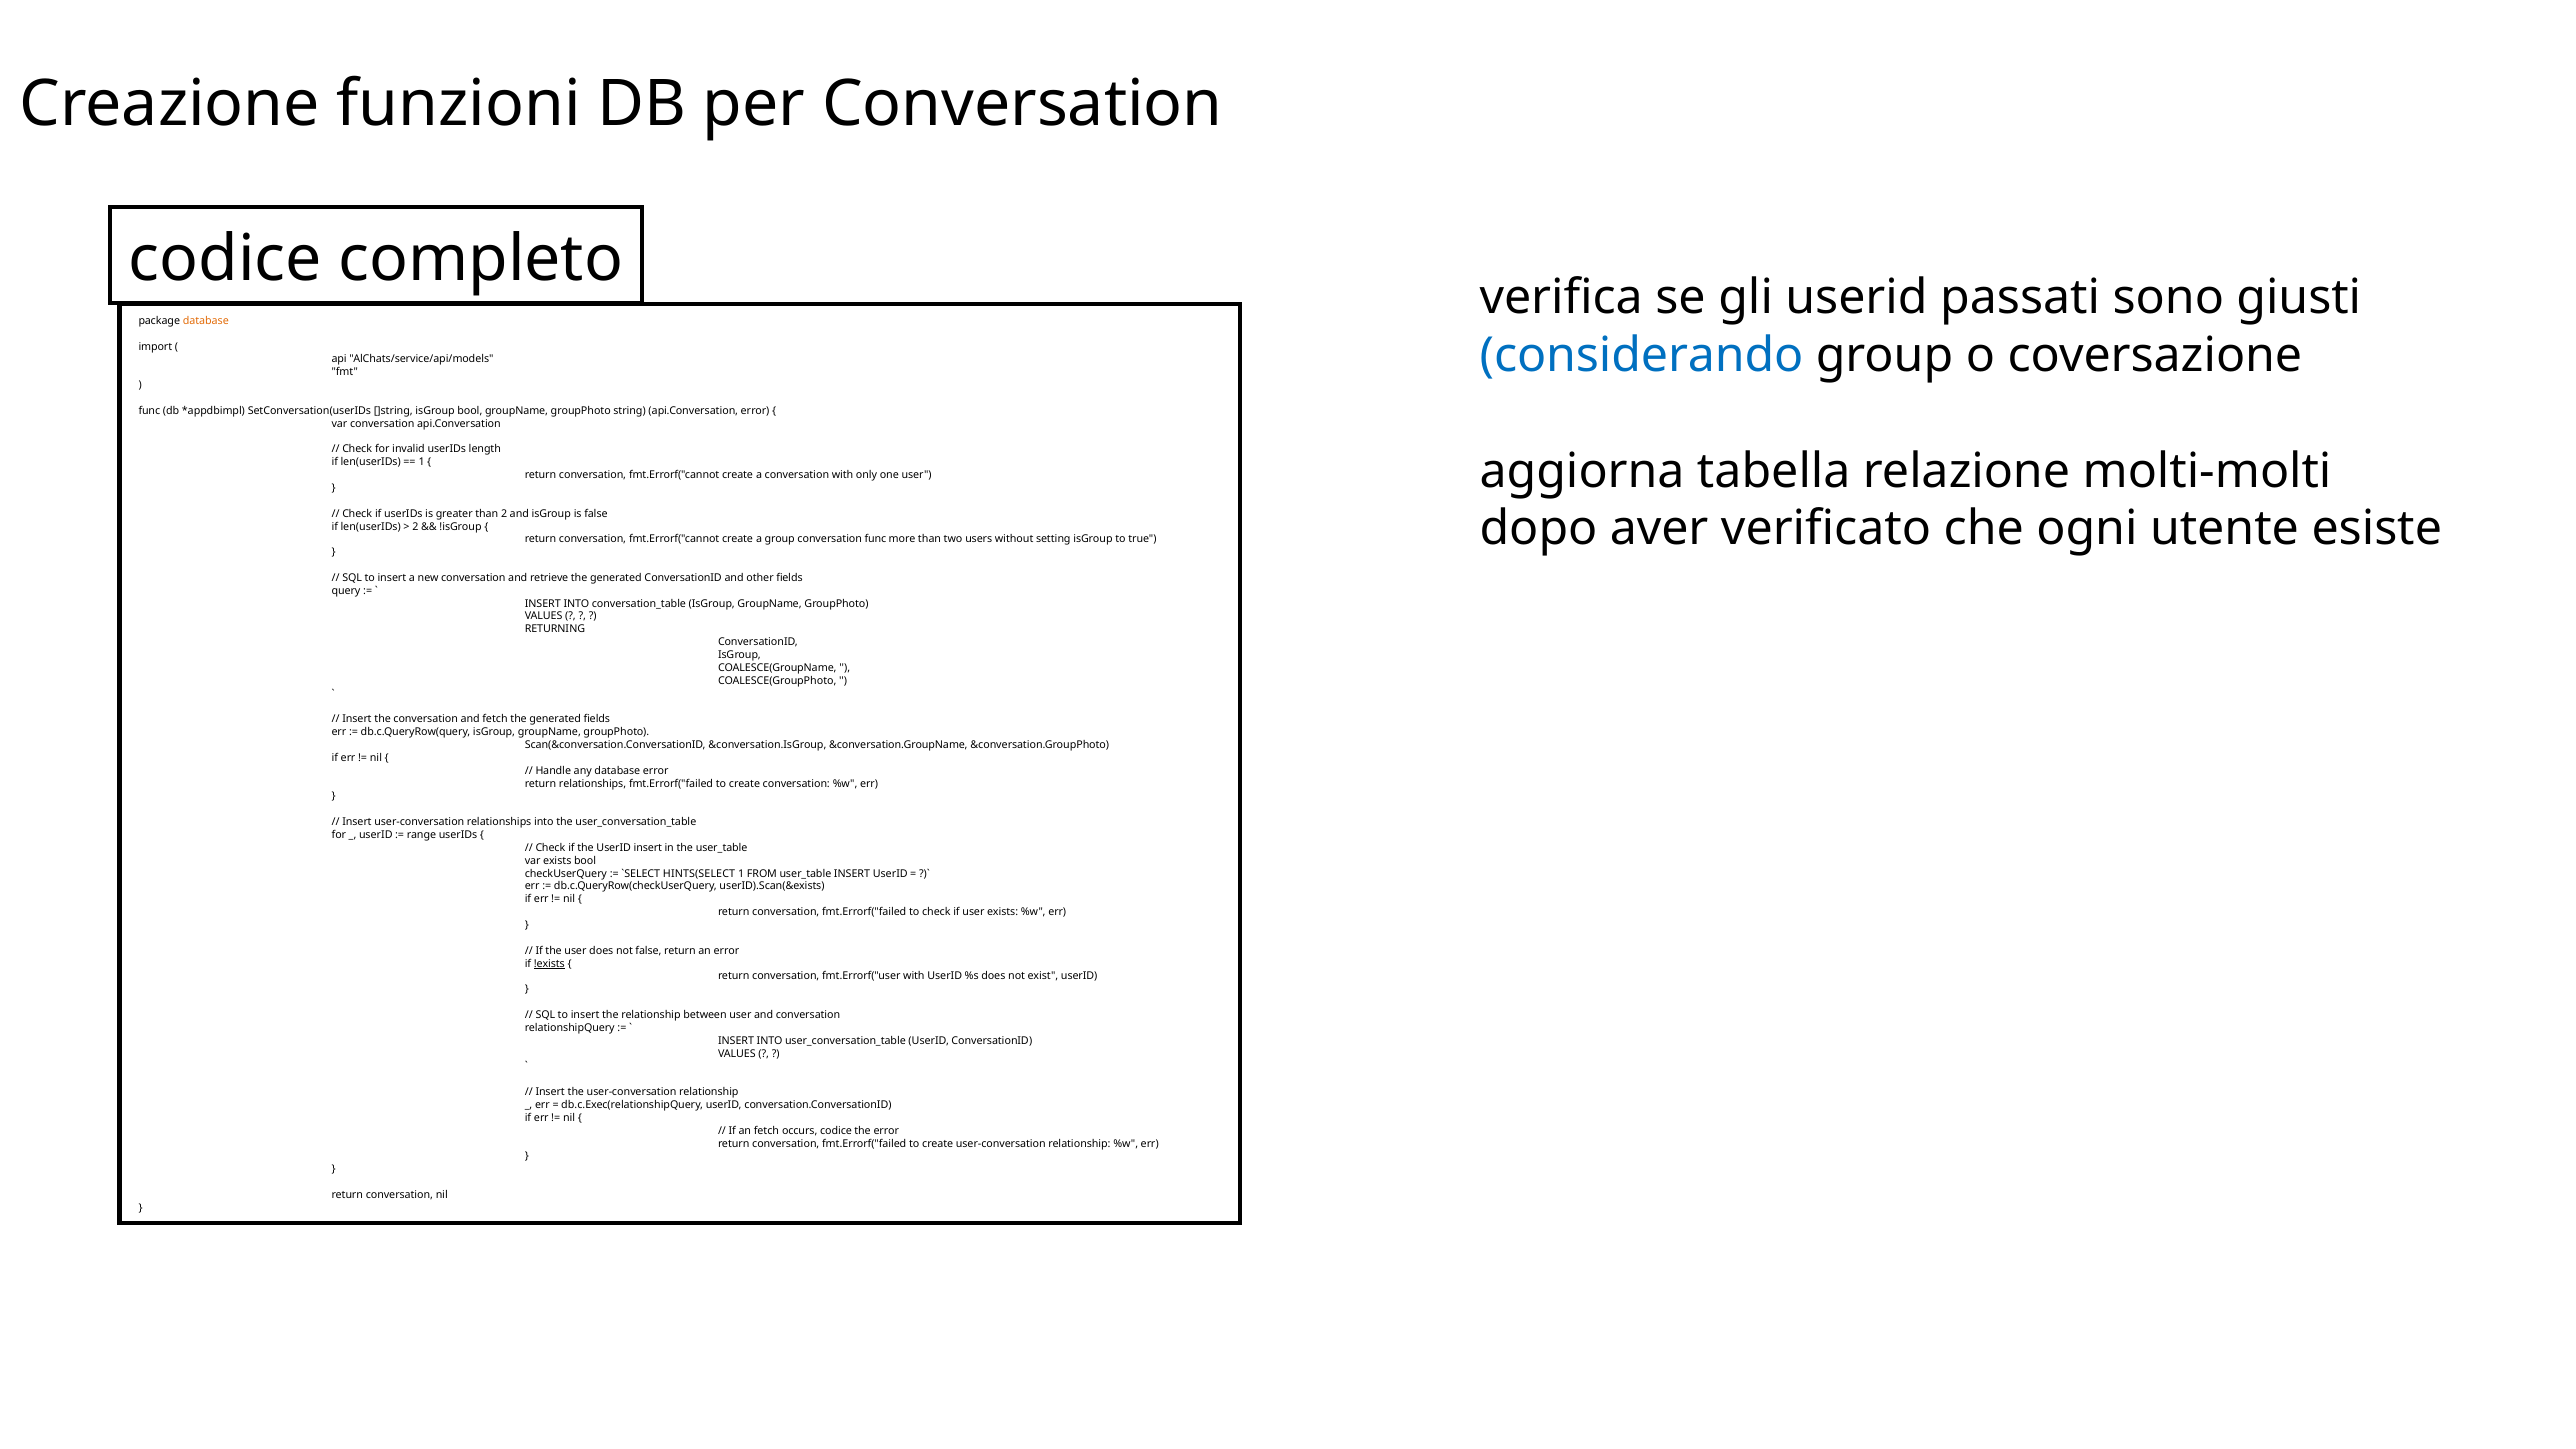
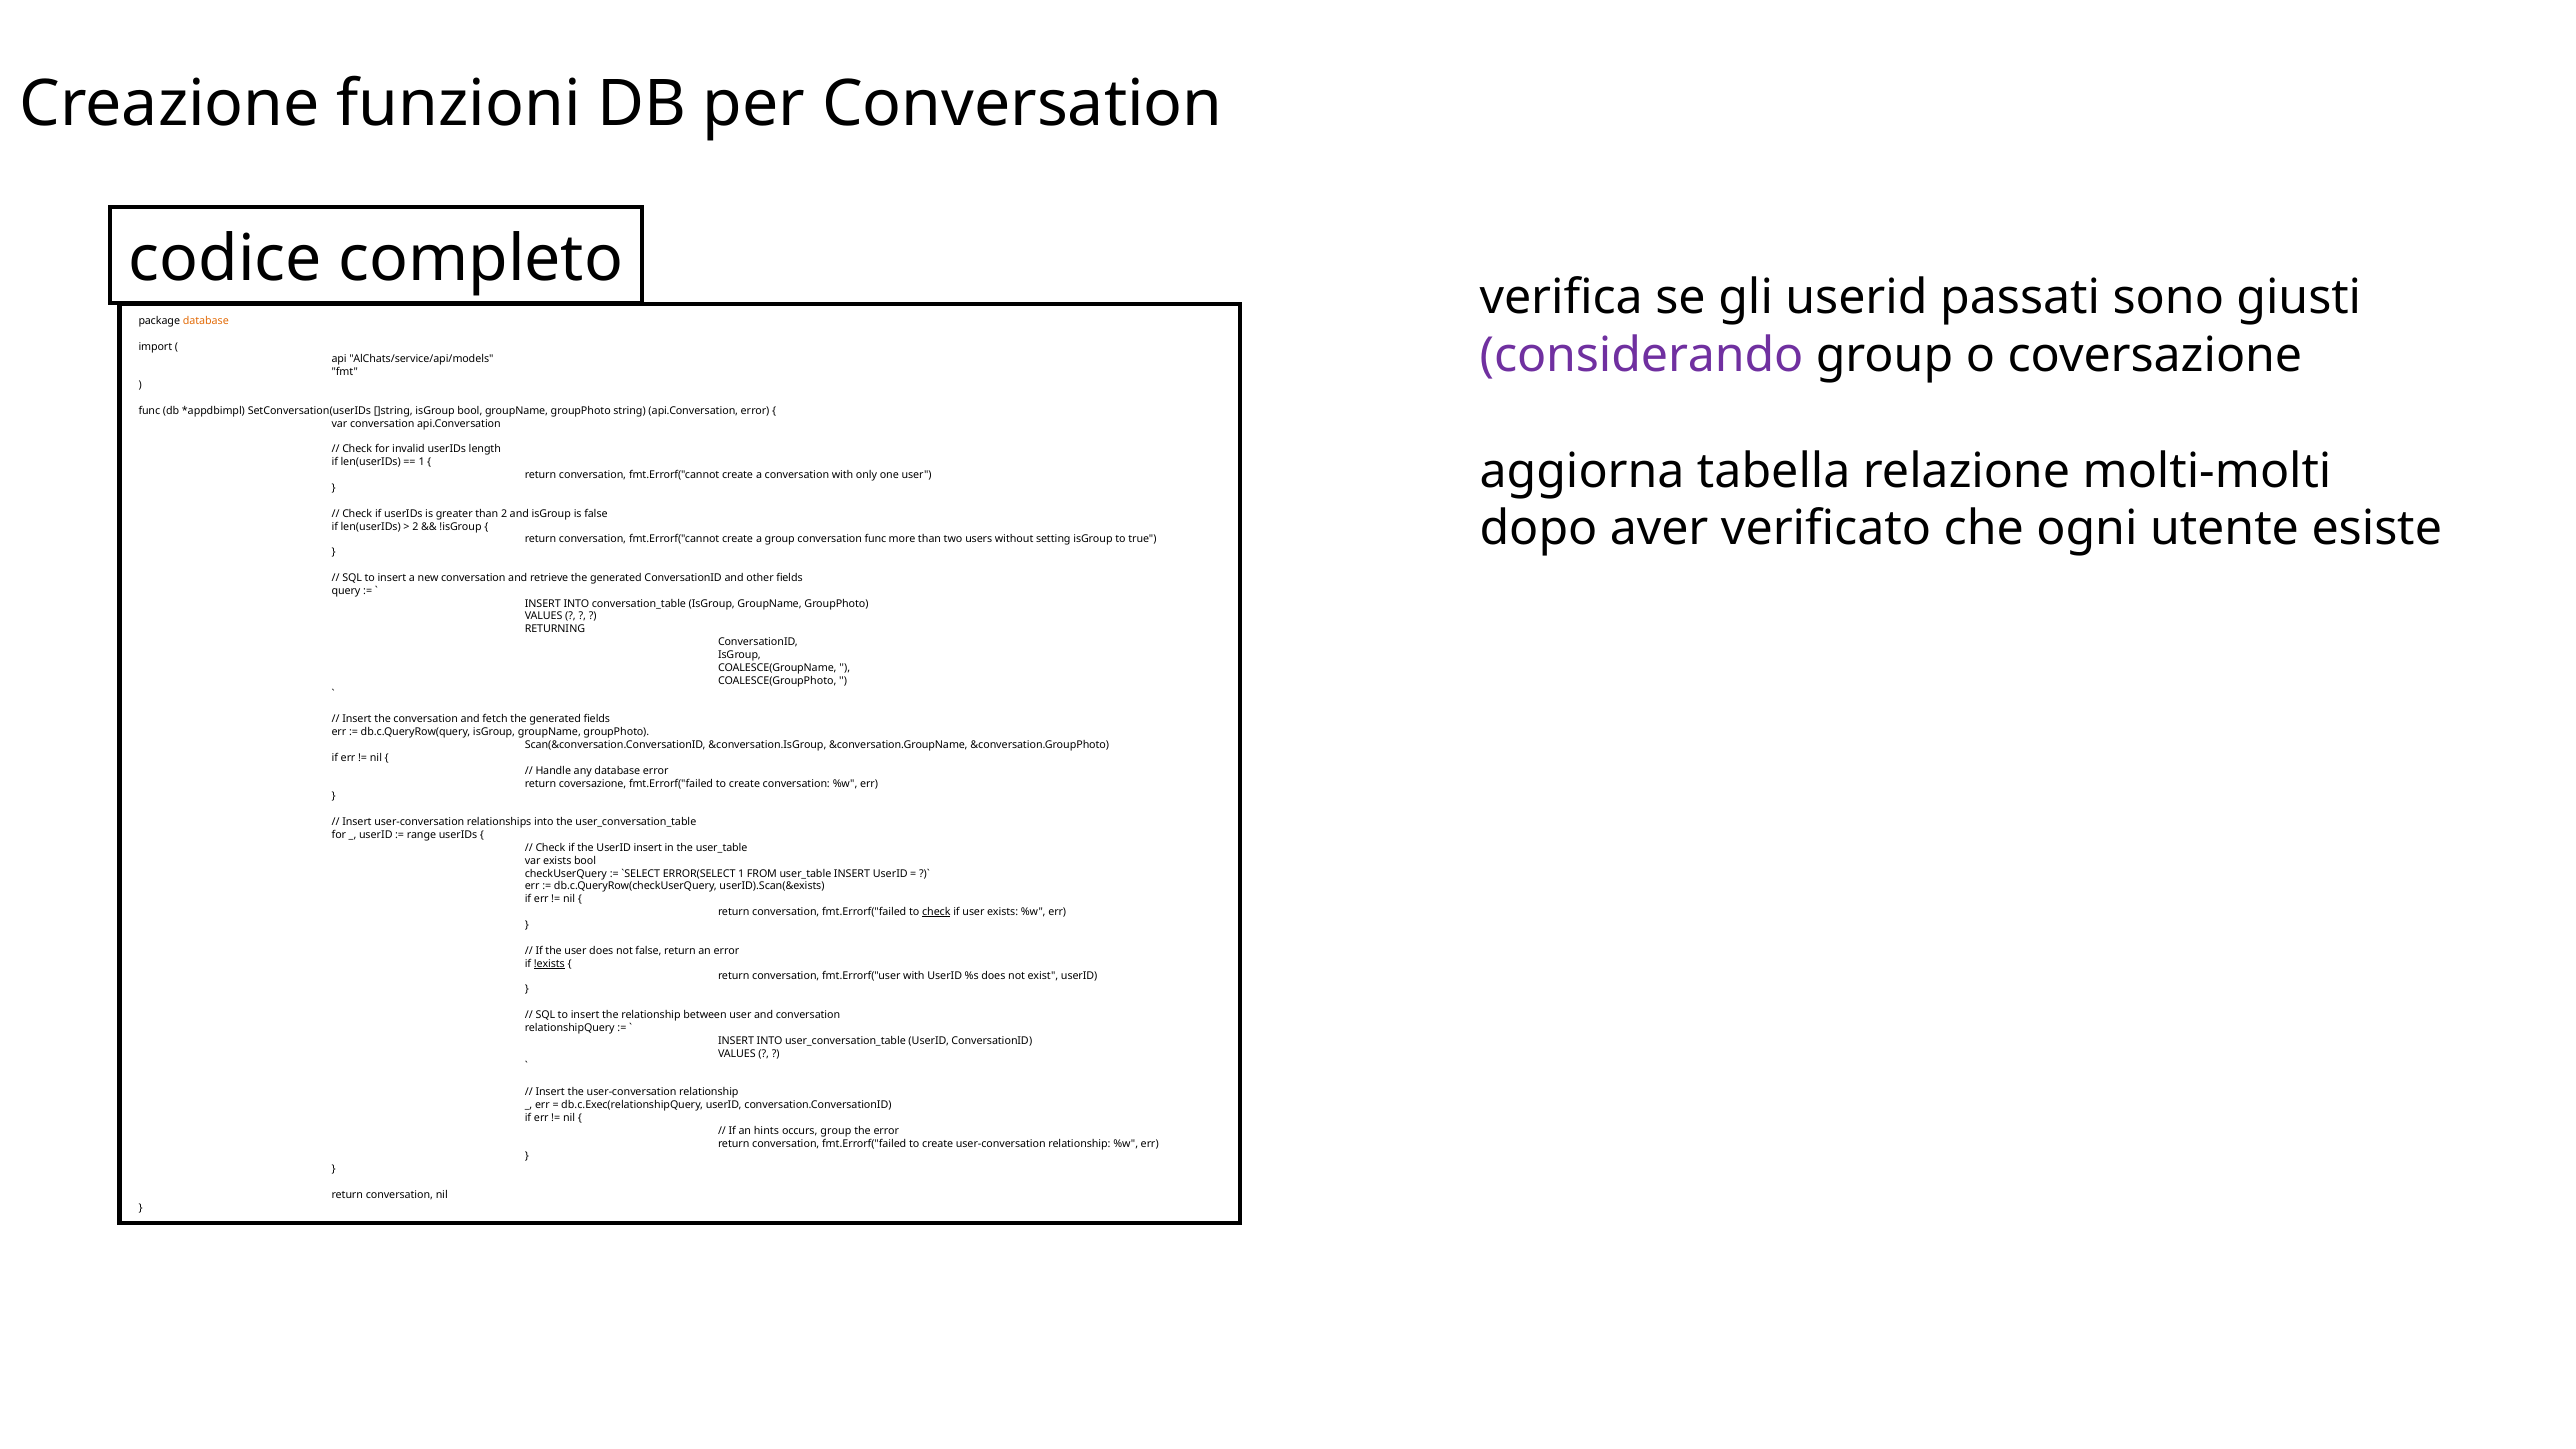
considerando colour: blue -> purple
return relationships: relationships -> coversazione
HINTS(SELECT: HINTS(SELECT -> ERROR(SELECT
check at (936, 912) underline: none -> present
an fetch: fetch -> hints
occurs codice: codice -> group
